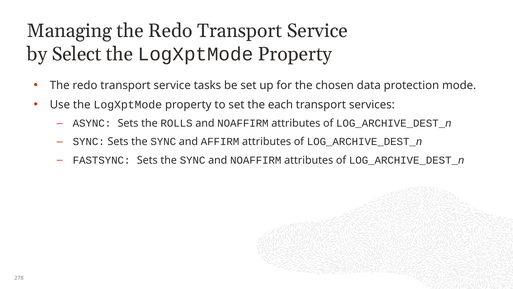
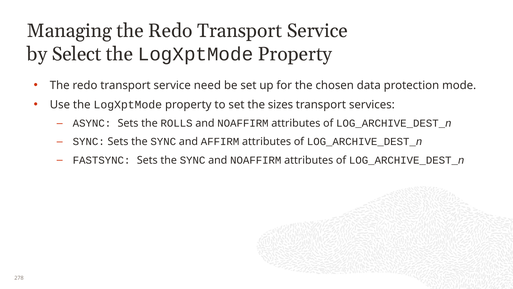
tasks: tasks -> need
each: each -> sizes
